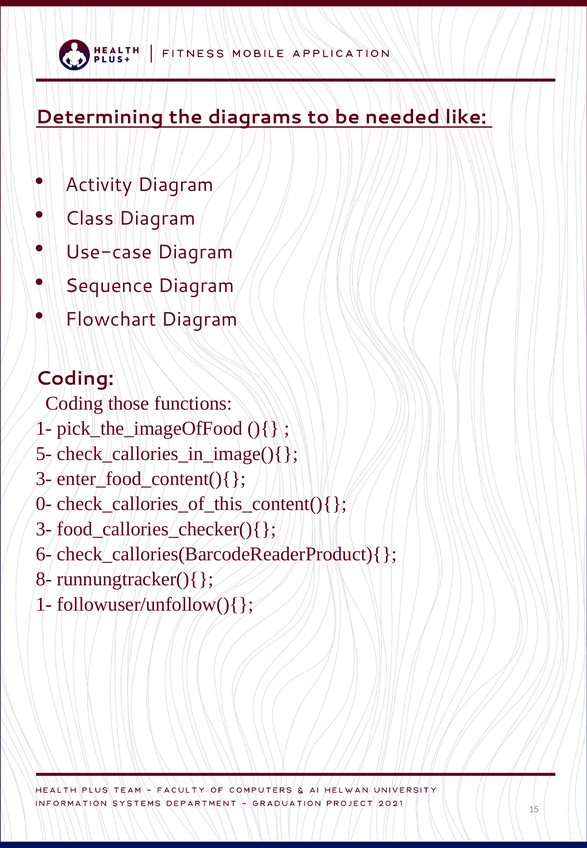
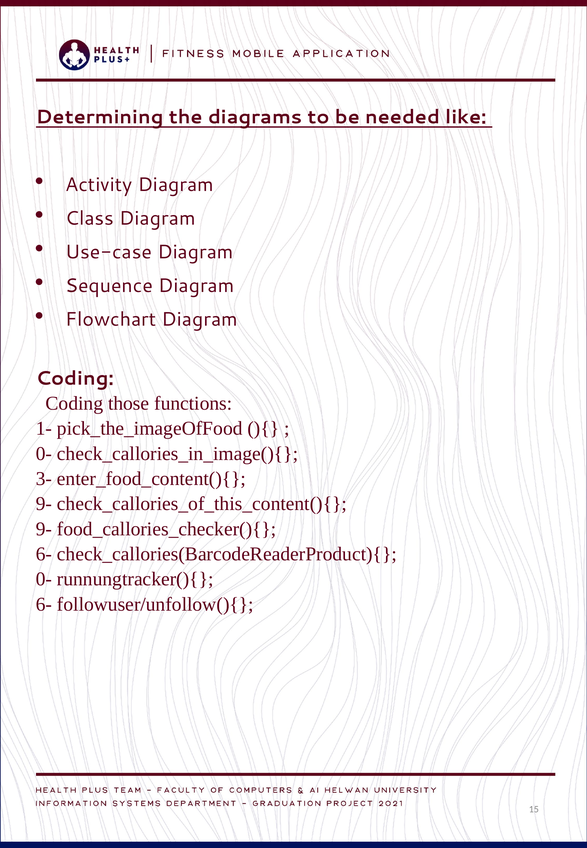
5- at (44, 454): 5- -> 0-
0- at (44, 504): 0- -> 9-
3- at (44, 529): 3- -> 9-
8- at (44, 579): 8- -> 0-
1- at (44, 604): 1- -> 6-
